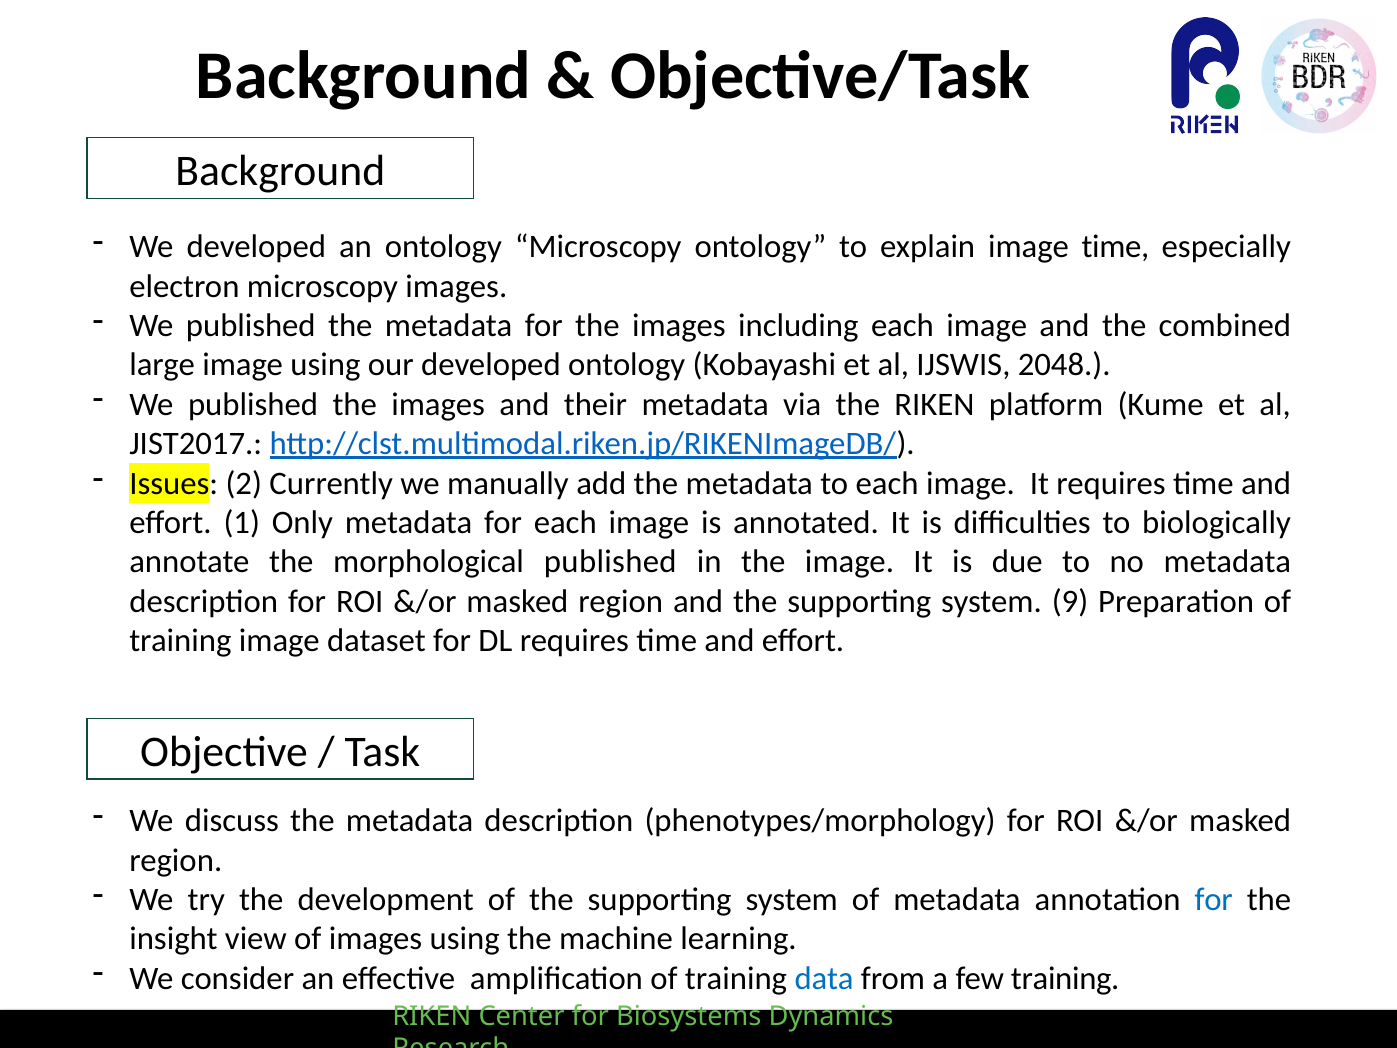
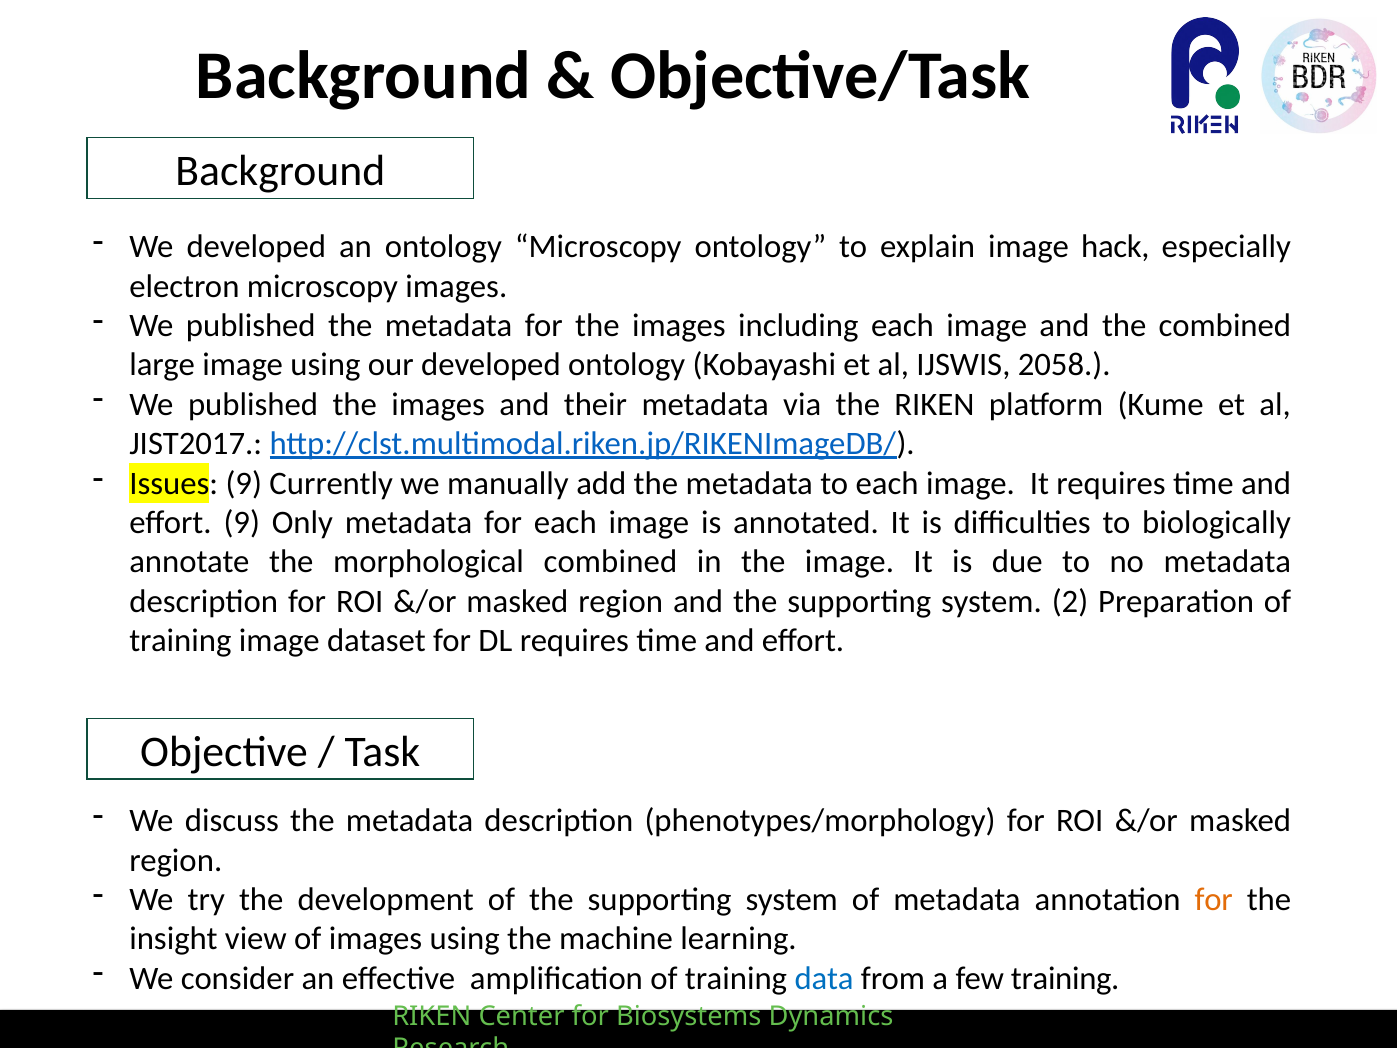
image time: time -> hack
2048: 2048 -> 2058
Issues 2: 2 -> 9
effort 1: 1 -> 9
morphological published: published -> combined
9: 9 -> 2
for at (1214, 899) colour: blue -> orange
